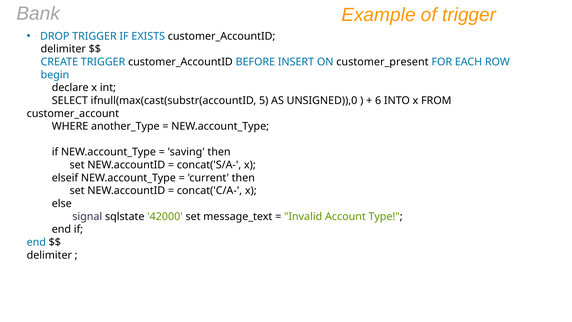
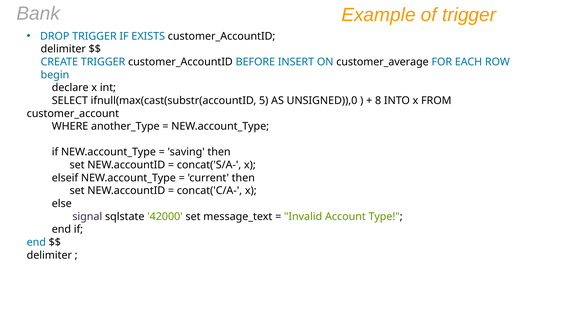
customer_present: customer_present -> customer_average
6: 6 -> 8
